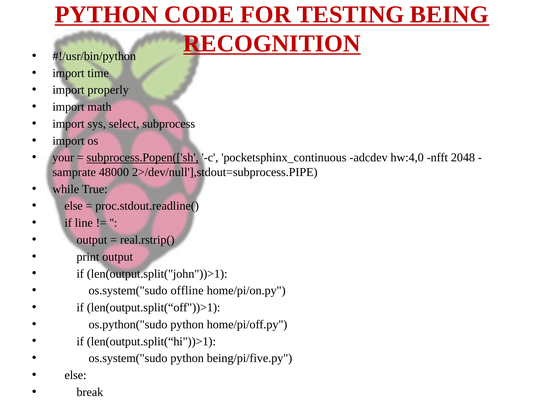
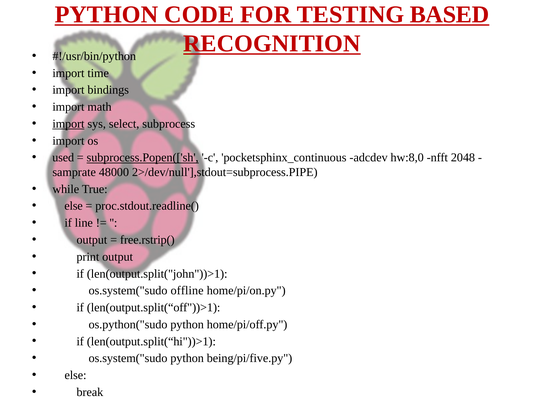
BEING: BEING -> BASED
properly: properly -> bindings
import at (68, 124) underline: none -> present
your: your -> used
hw:4,0: hw:4,0 -> hw:8,0
real.rstrip(: real.rstrip( -> free.rstrip(
